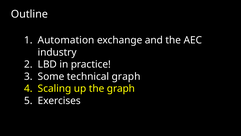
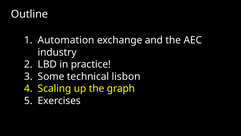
technical graph: graph -> lisbon
